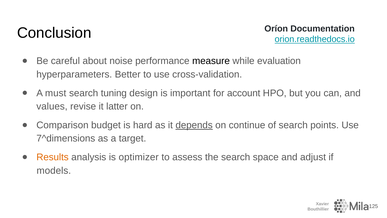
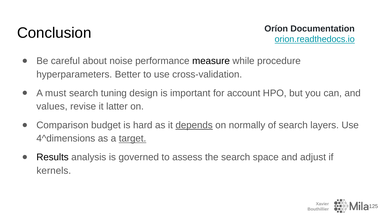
evaluation: evaluation -> procedure
continue: continue -> normally
points: points -> layers
7^dimensions: 7^dimensions -> 4^dimensions
target underline: none -> present
Results colour: orange -> black
optimizer: optimizer -> governed
models: models -> kernels
